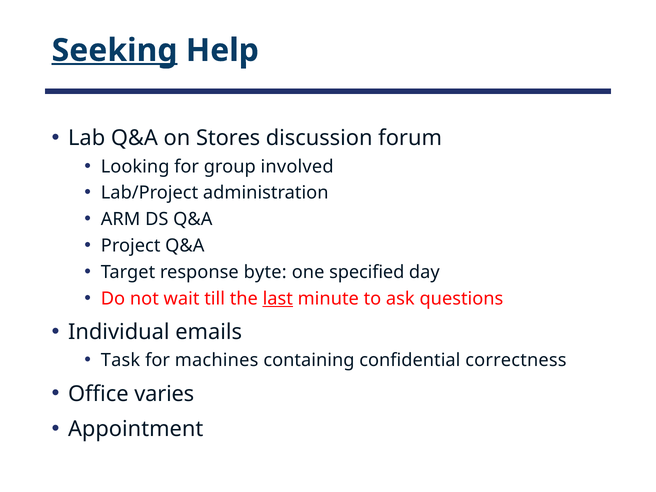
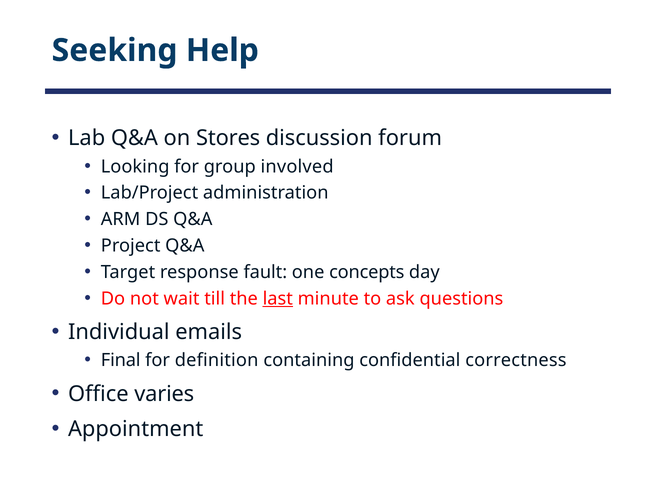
Seeking underline: present -> none
byte: byte -> fault
specified: specified -> concepts
Task: Task -> Final
machines: machines -> definition
